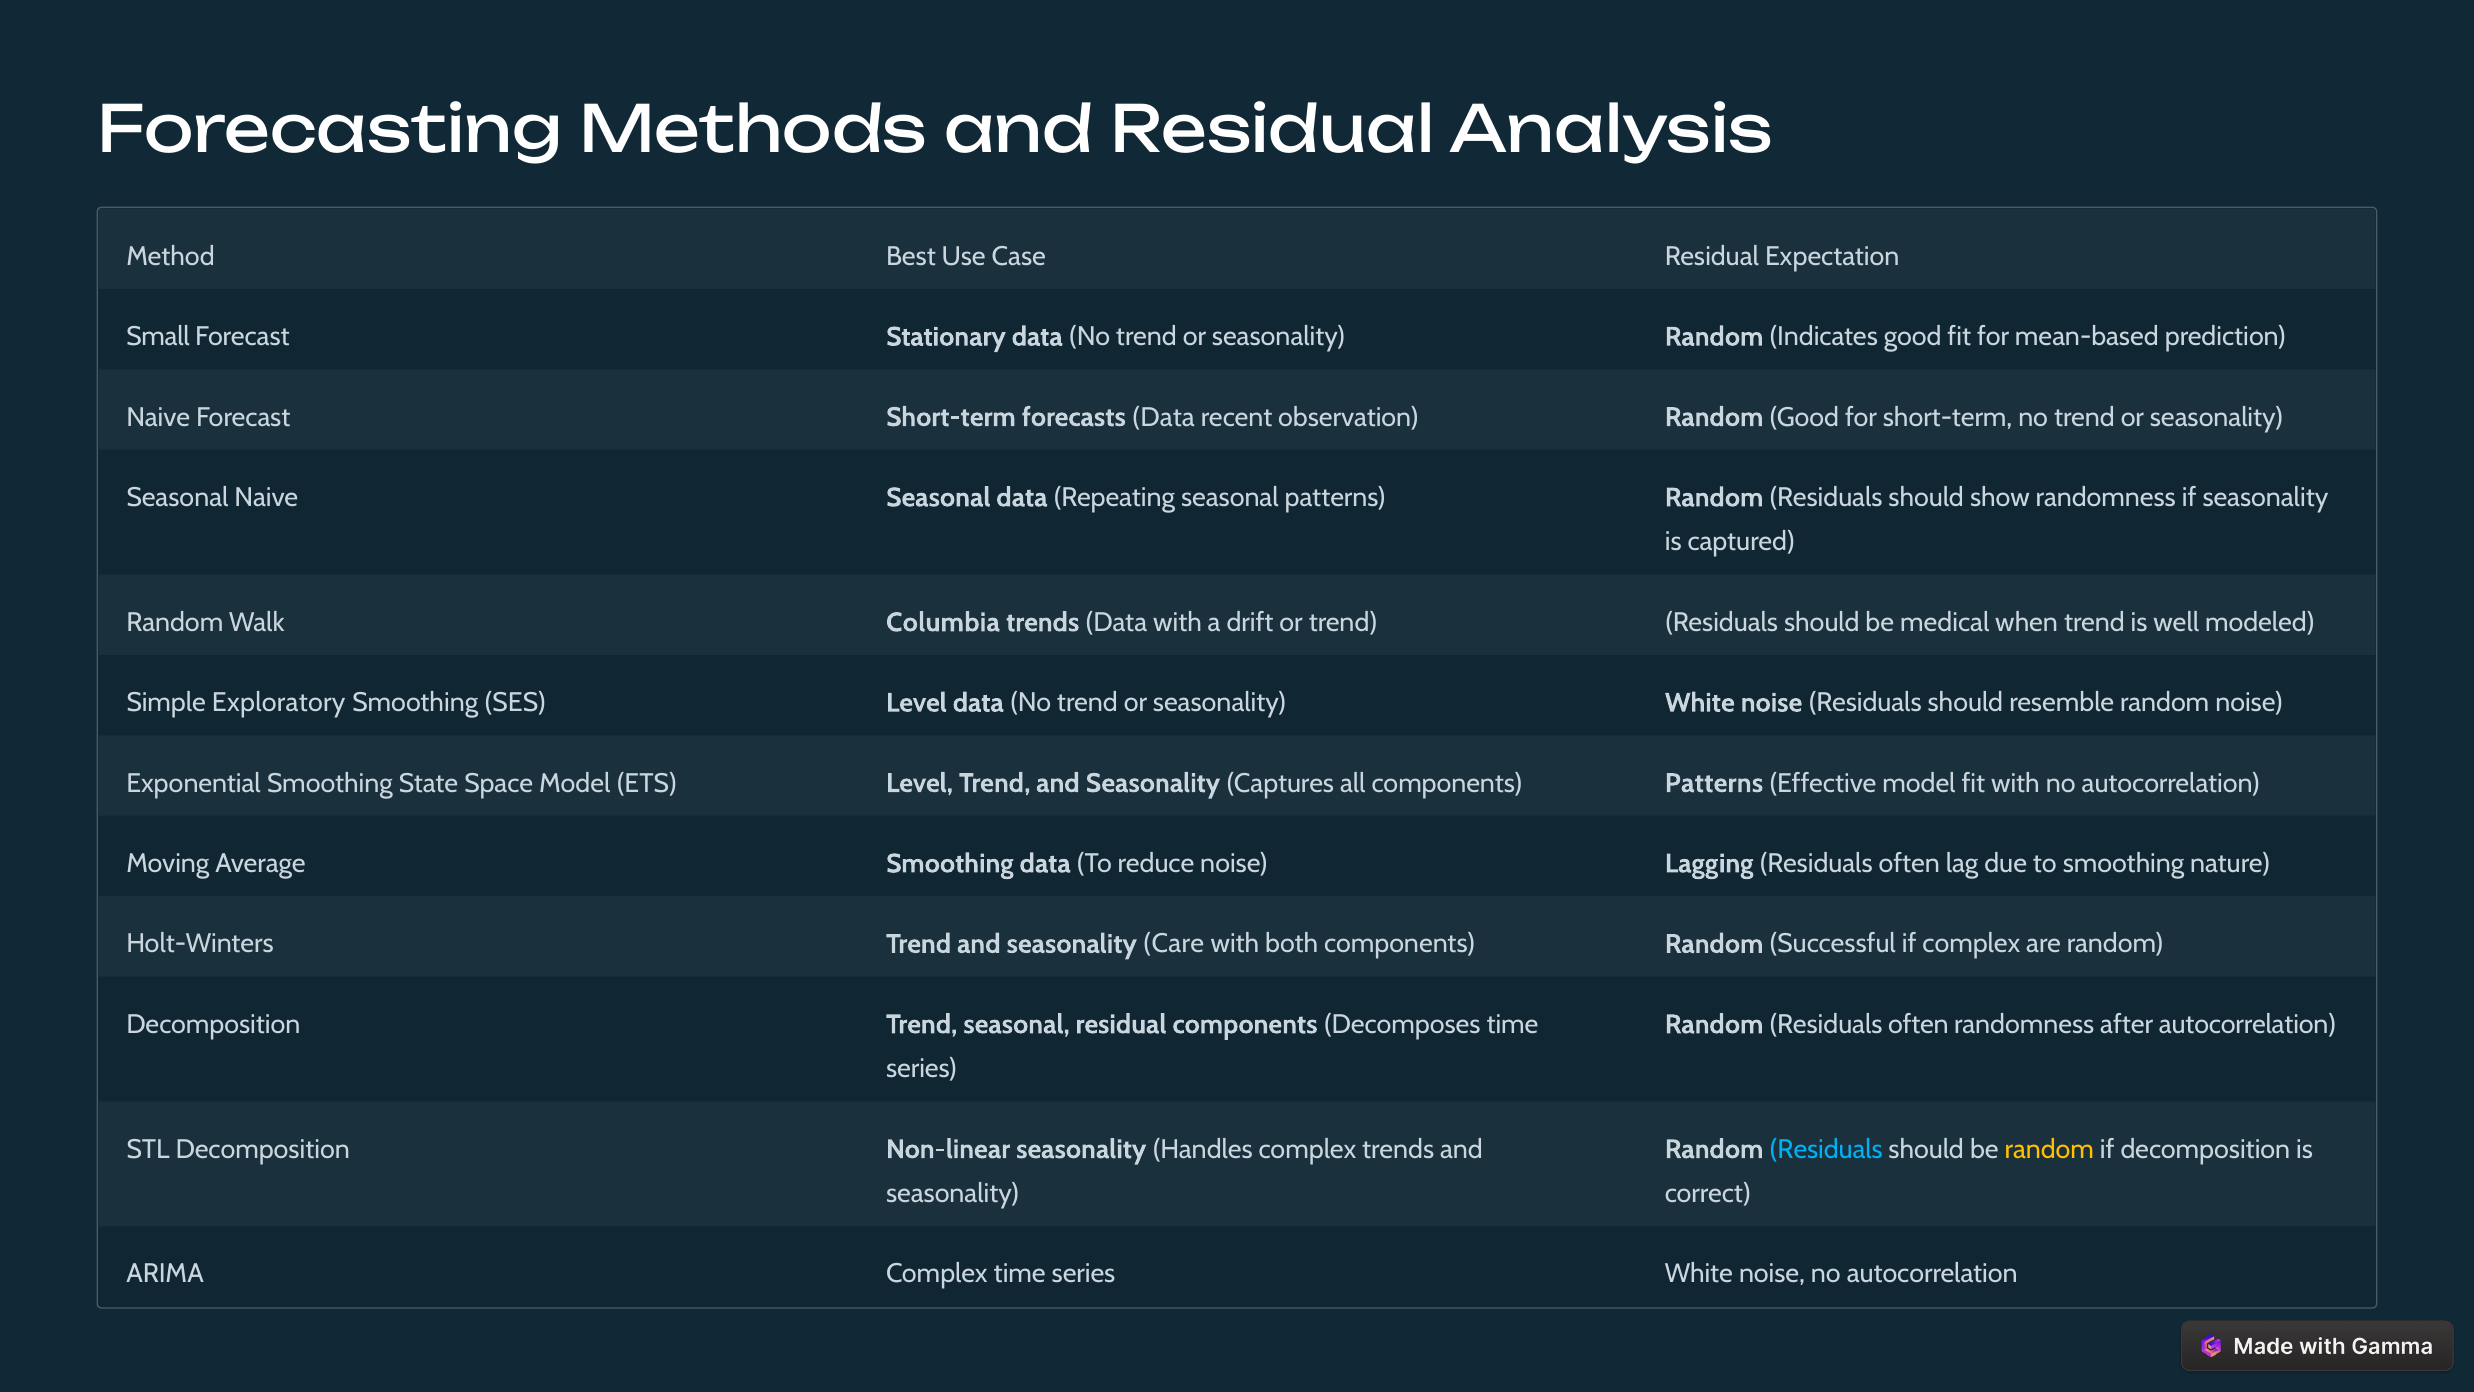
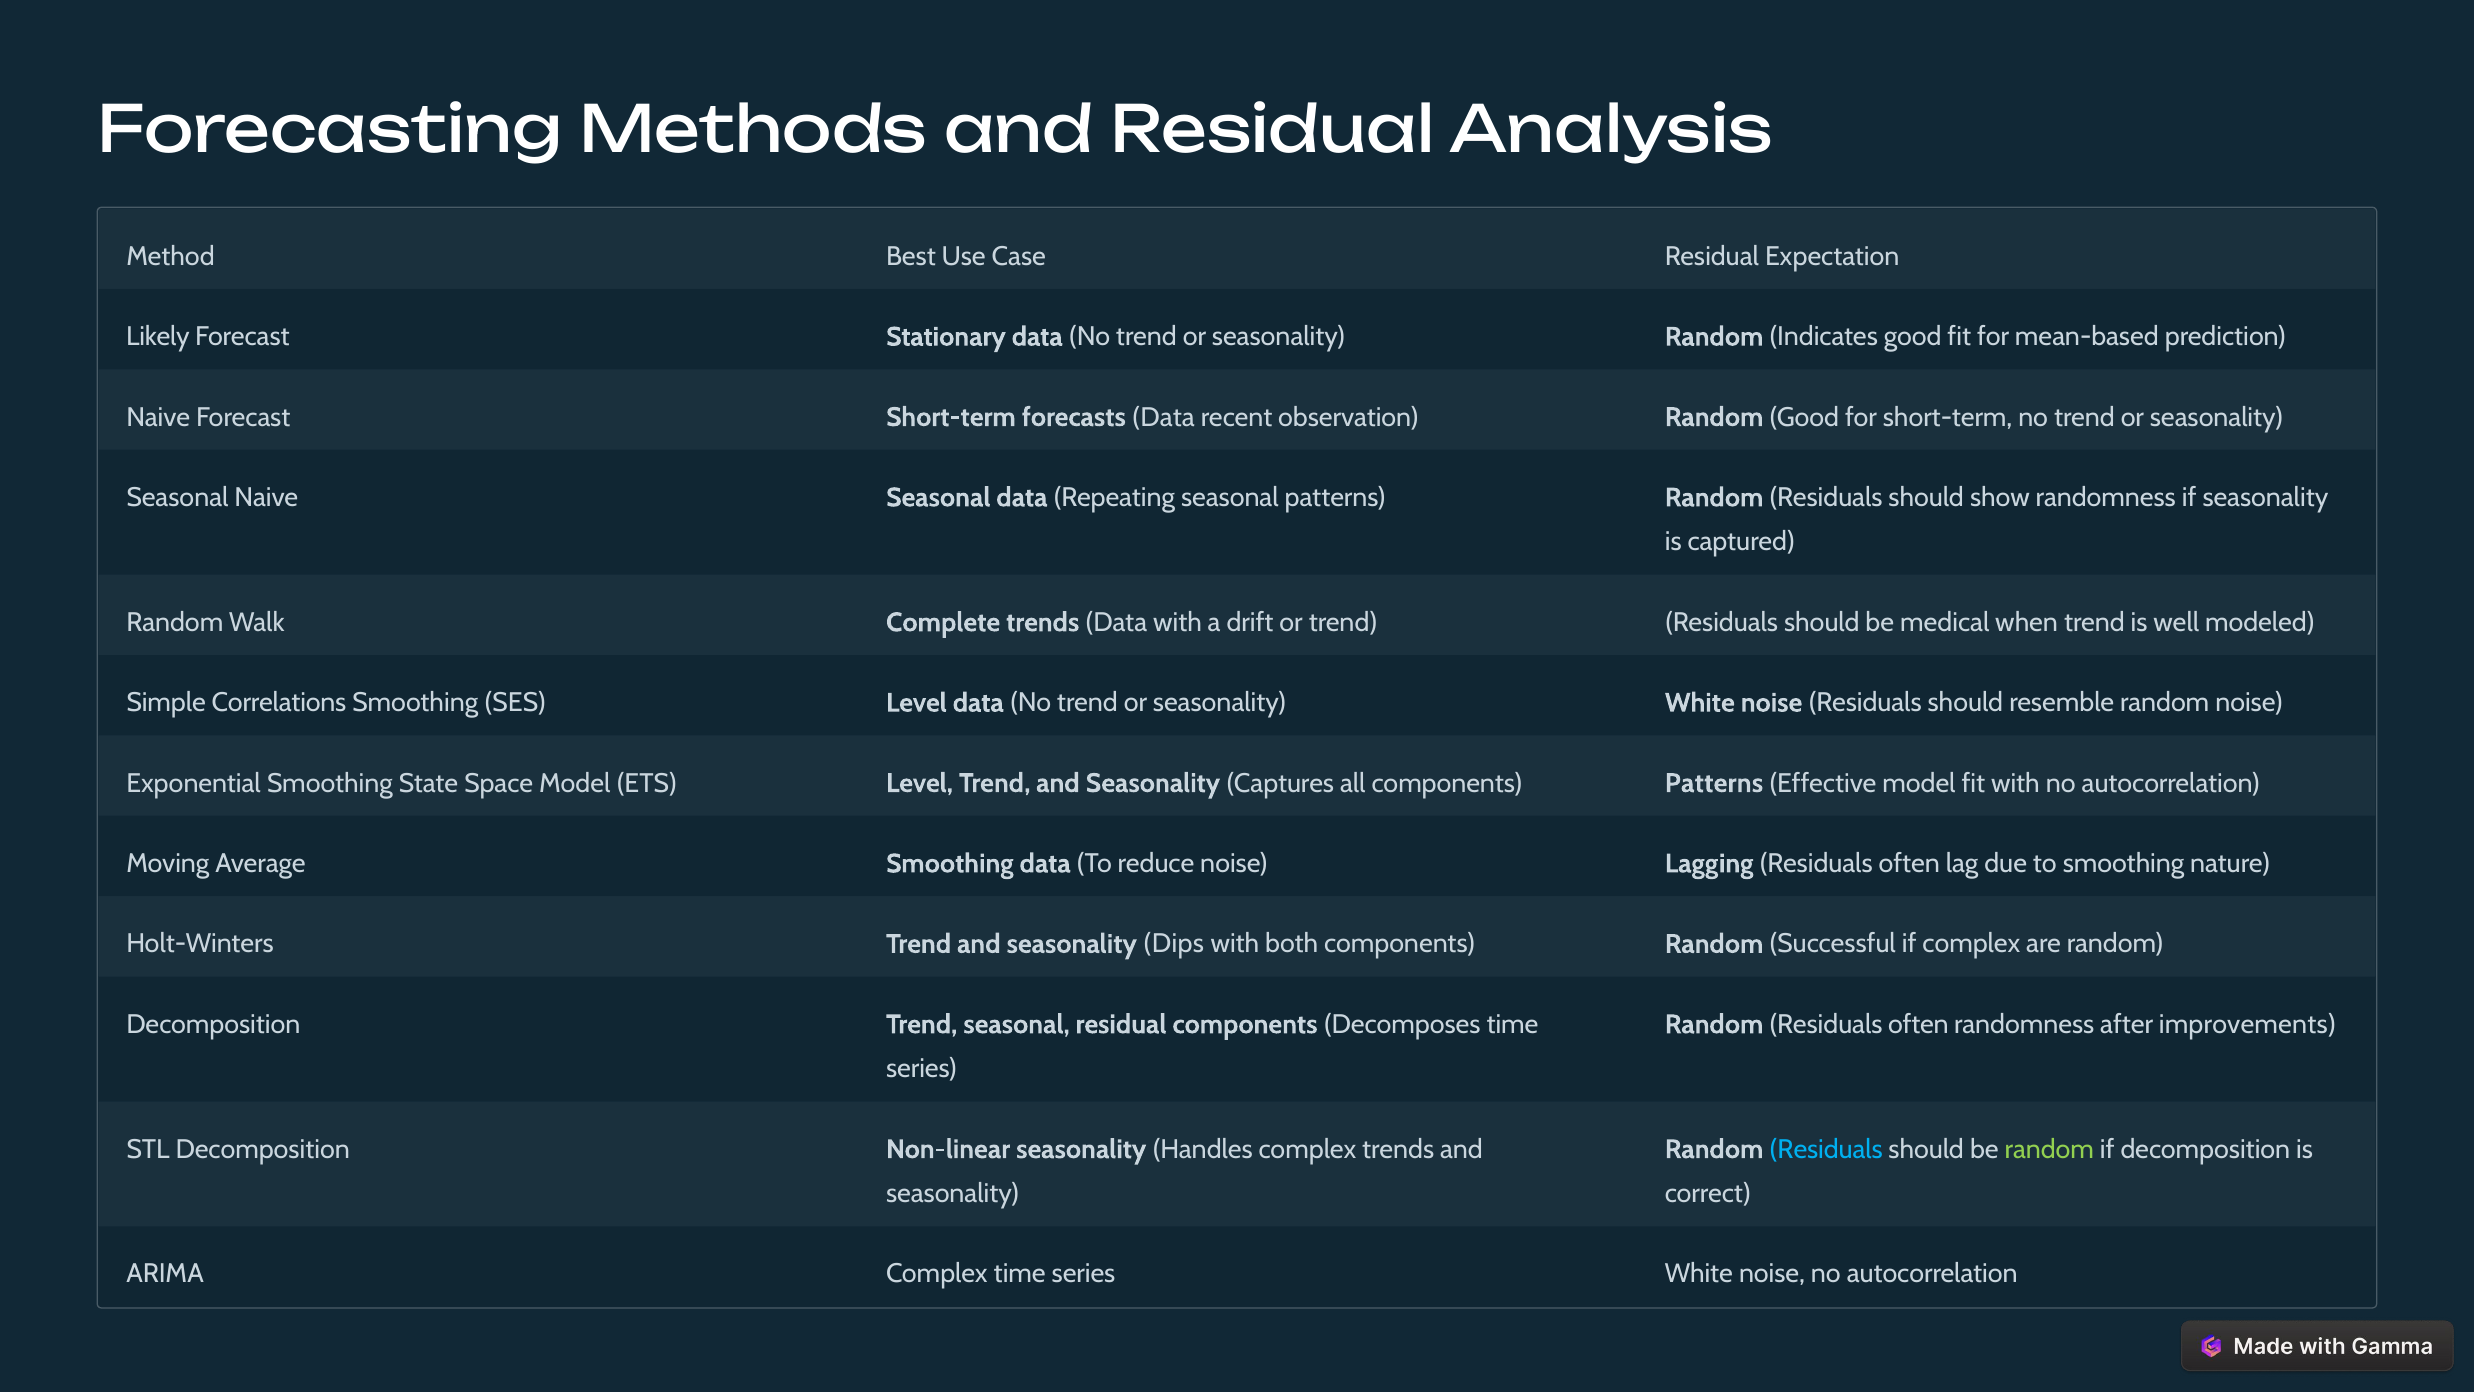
Small: Small -> Likely
Columbia: Columbia -> Complete
Exploratory: Exploratory -> Correlations
Care: Care -> Dips
after autocorrelation: autocorrelation -> improvements
random at (2049, 1149) colour: yellow -> light green
